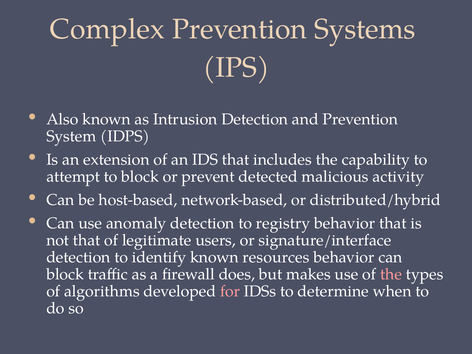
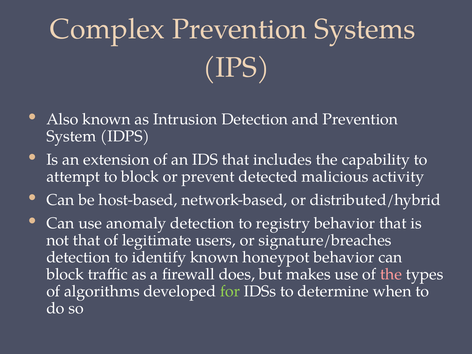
signature/interface: signature/interface -> signature/breaches
resources: resources -> honeypot
for colour: pink -> light green
